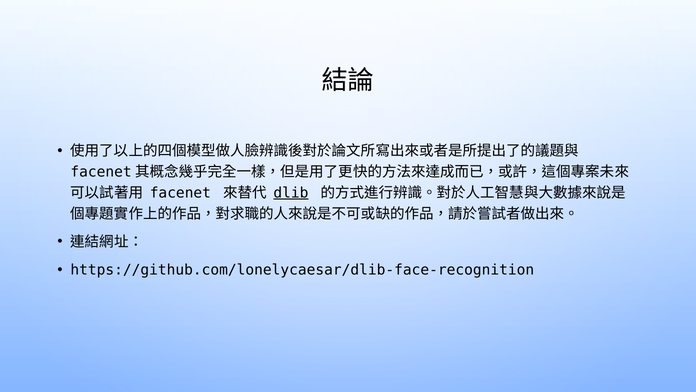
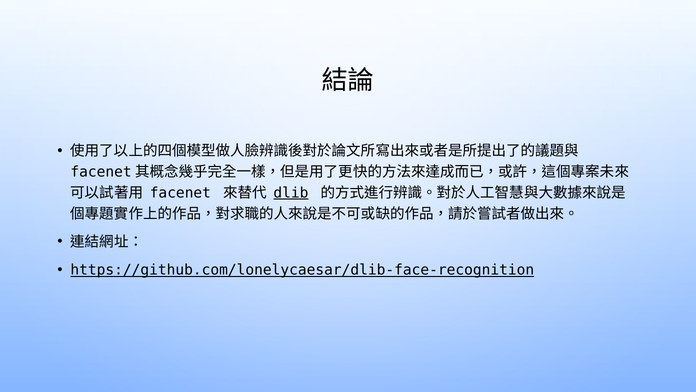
https://github.com/lonelycaesar/dlib-face-recognition underline: none -> present
